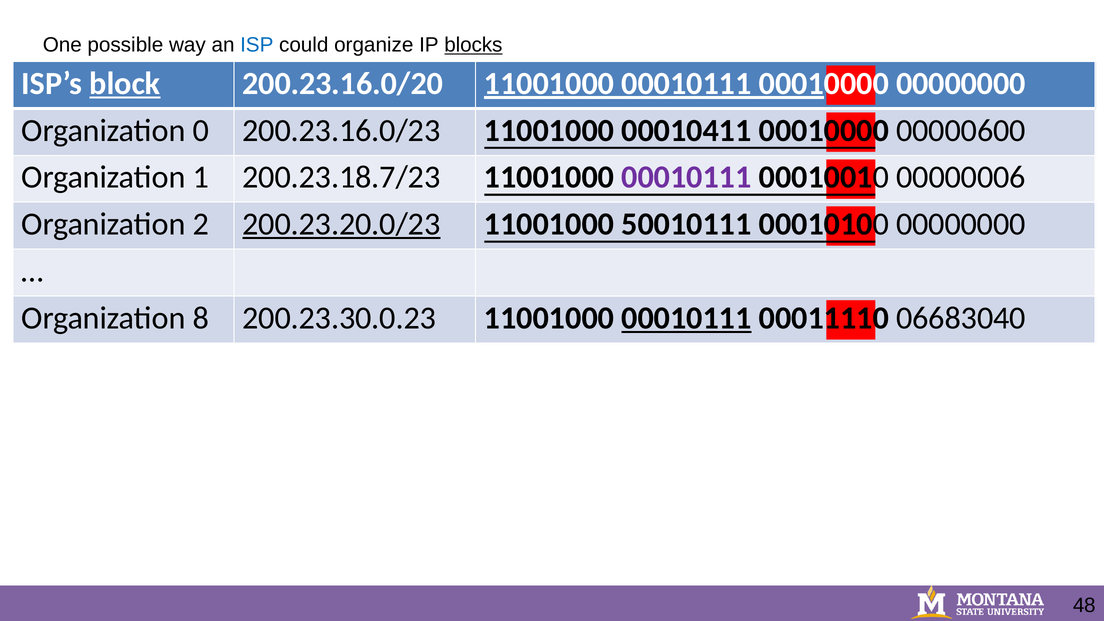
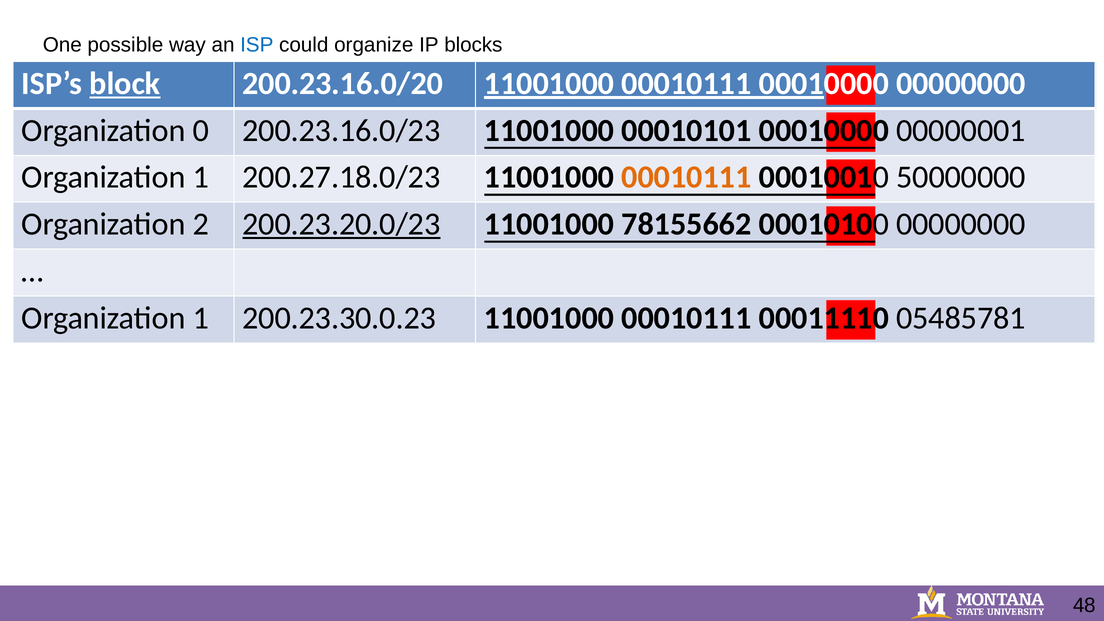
blocks underline: present -> none
00010411: 00010411 -> 00010101
00000600: 00000600 -> 00000001
200.23.18.7/23: 200.23.18.7/23 -> 200.27.18.0/23
00010111 at (686, 177) colour: purple -> orange
00000006: 00000006 -> 50000000
50010111: 50010111 -> 78155662
8 at (201, 318): 8 -> 1
00010111 at (686, 318) underline: present -> none
06683040: 06683040 -> 05485781
